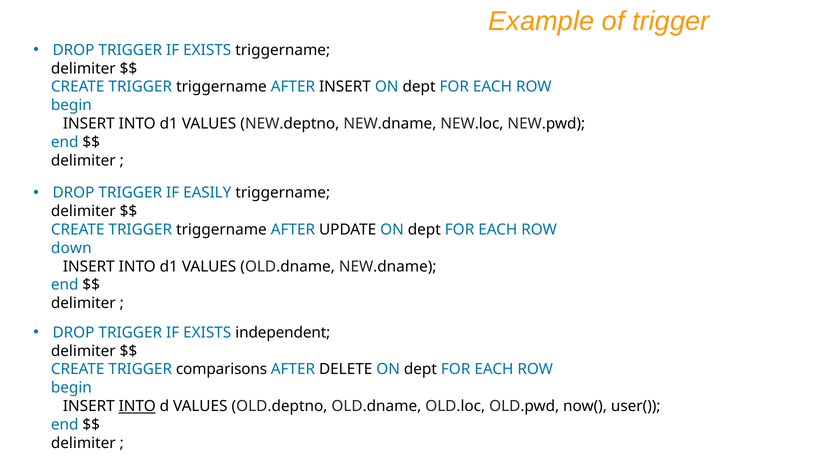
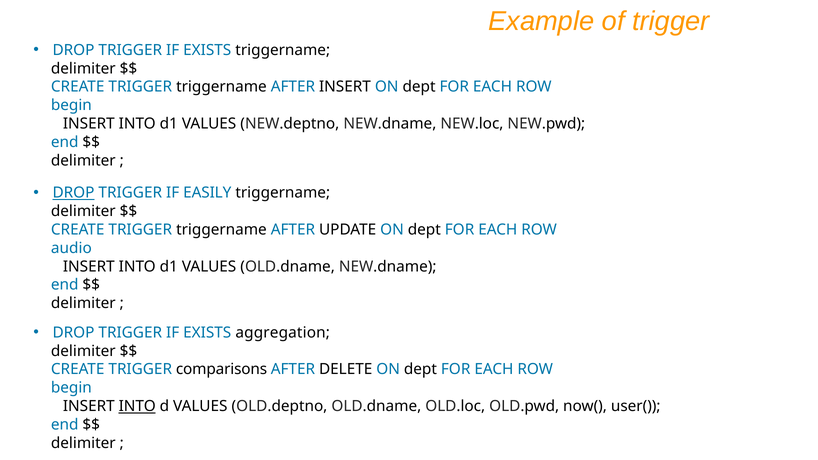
DROP at (74, 193) underline: none -> present
down: down -> audio
independent: independent -> aggregation
